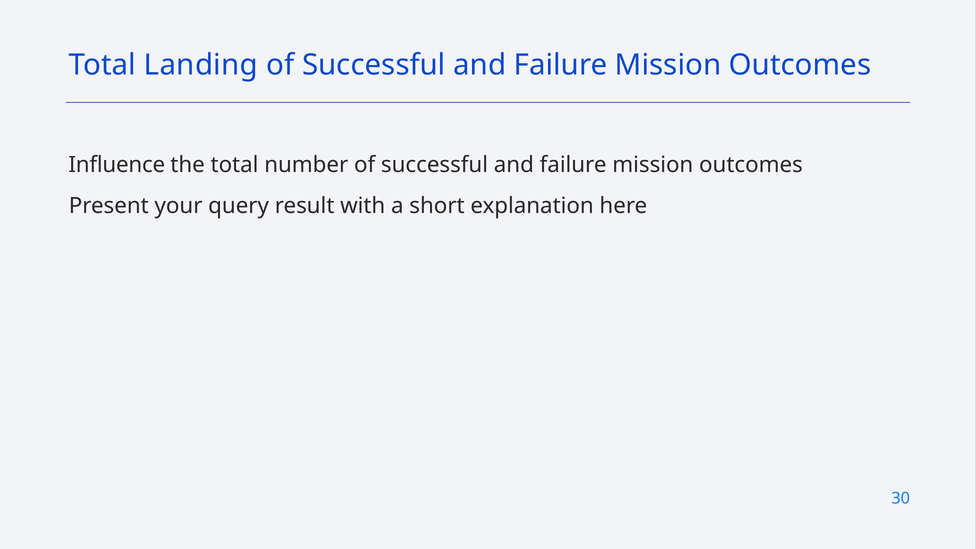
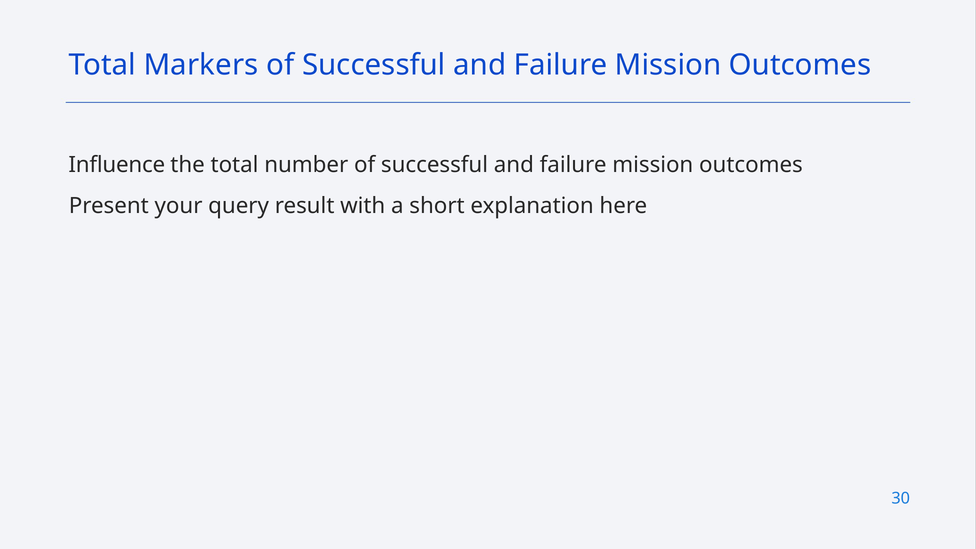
Landing: Landing -> Markers
